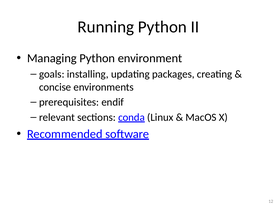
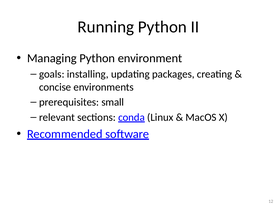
endif: endif -> small
